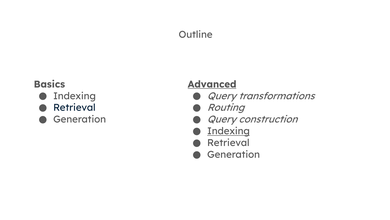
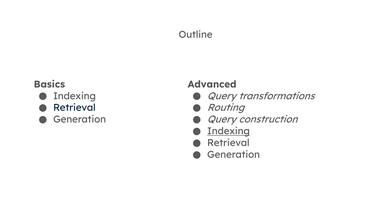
Advanced underline: present -> none
